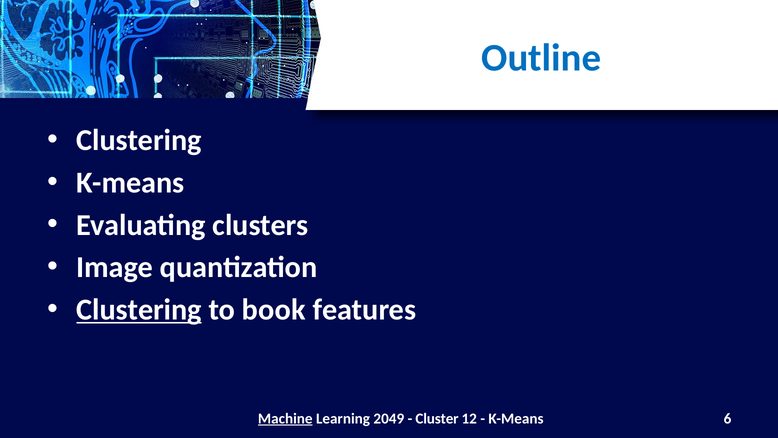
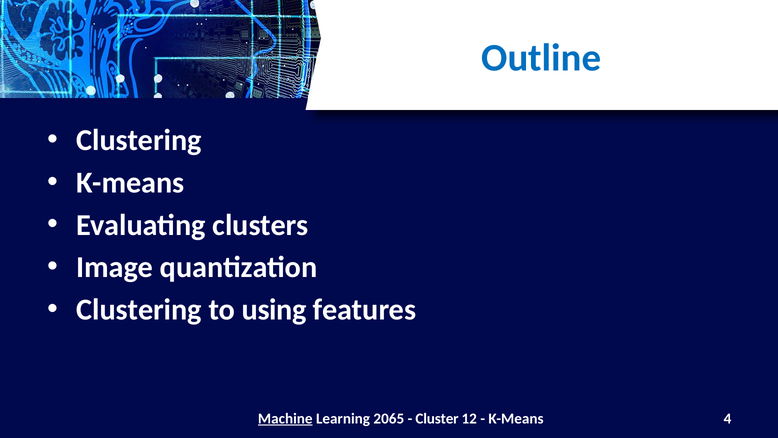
Clustering at (139, 309) underline: present -> none
book: book -> using
2049: 2049 -> 2065
6: 6 -> 4
